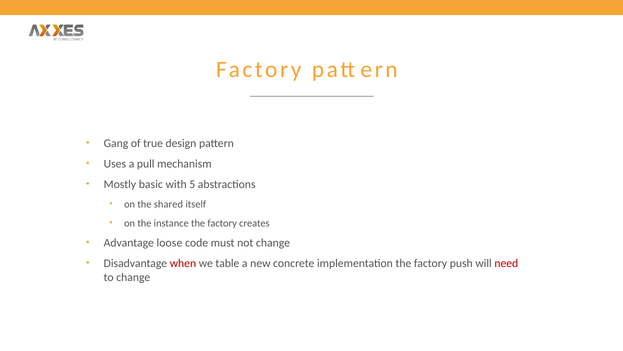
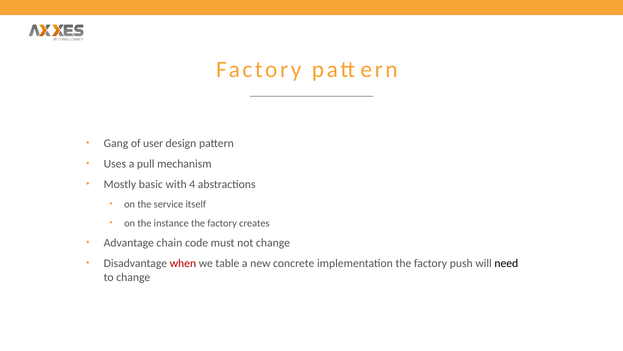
true: true -> user
5: 5 -> 4
shared: shared -> service
loose: loose -> chain
need colour: red -> black
